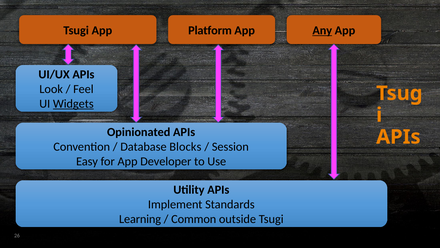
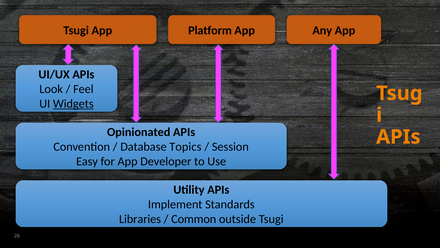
Any underline: present -> none
Blocks: Blocks -> Topics
Learning: Learning -> Libraries
